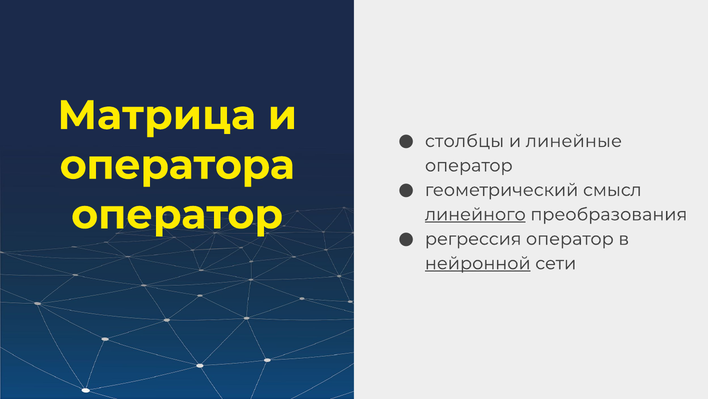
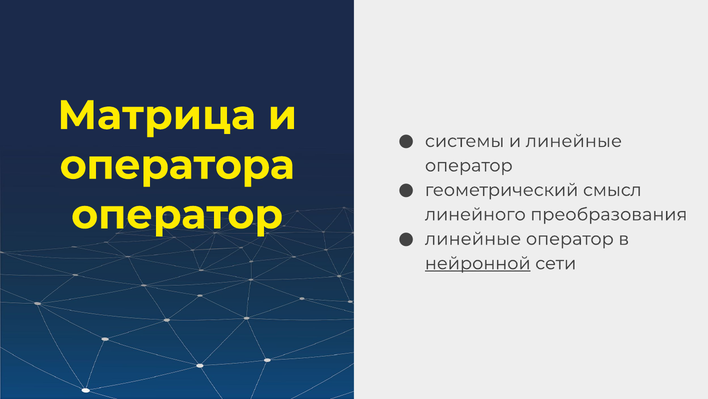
столбцы: столбцы -> системы
линейного underline: present -> none
регрессия at (473, 239): регрессия -> линейные
